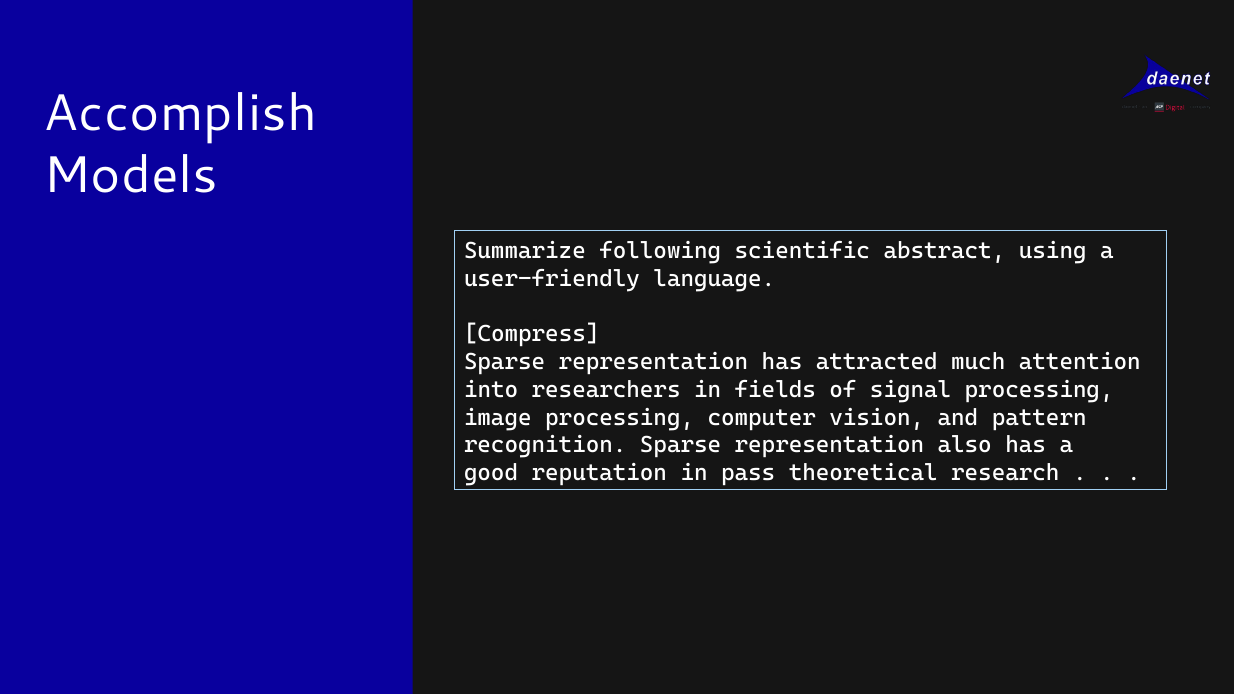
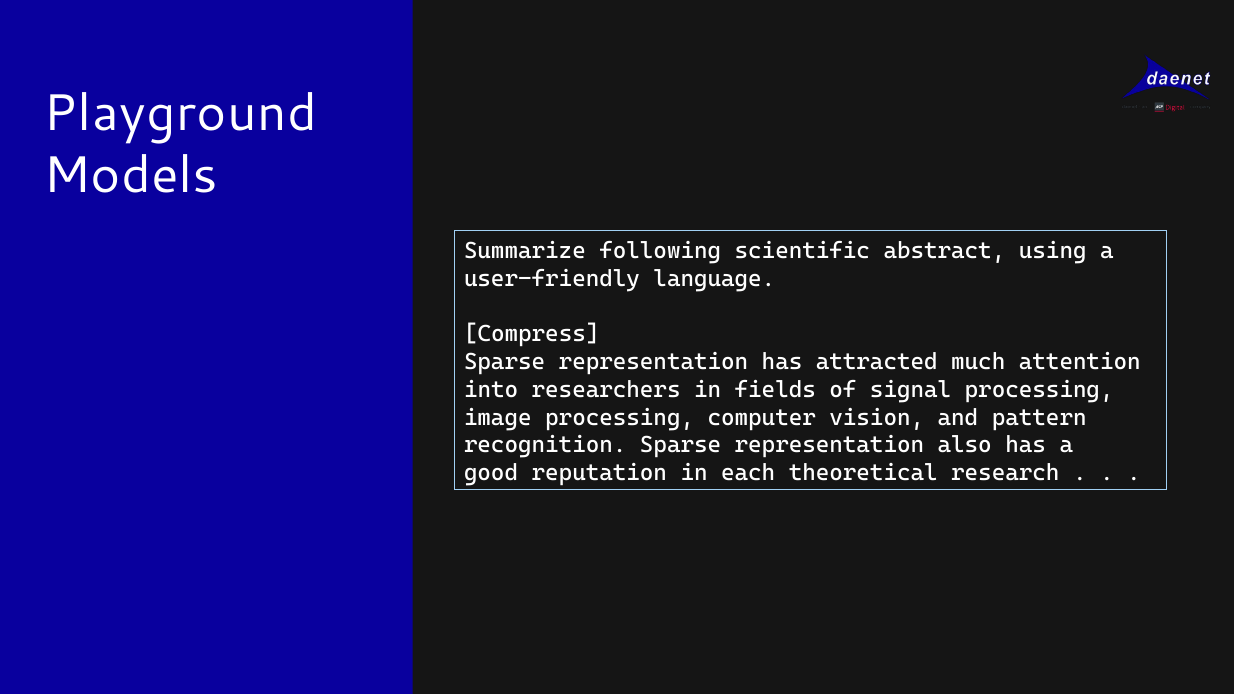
Accomplish: Accomplish -> Playground
pass: pass -> each
